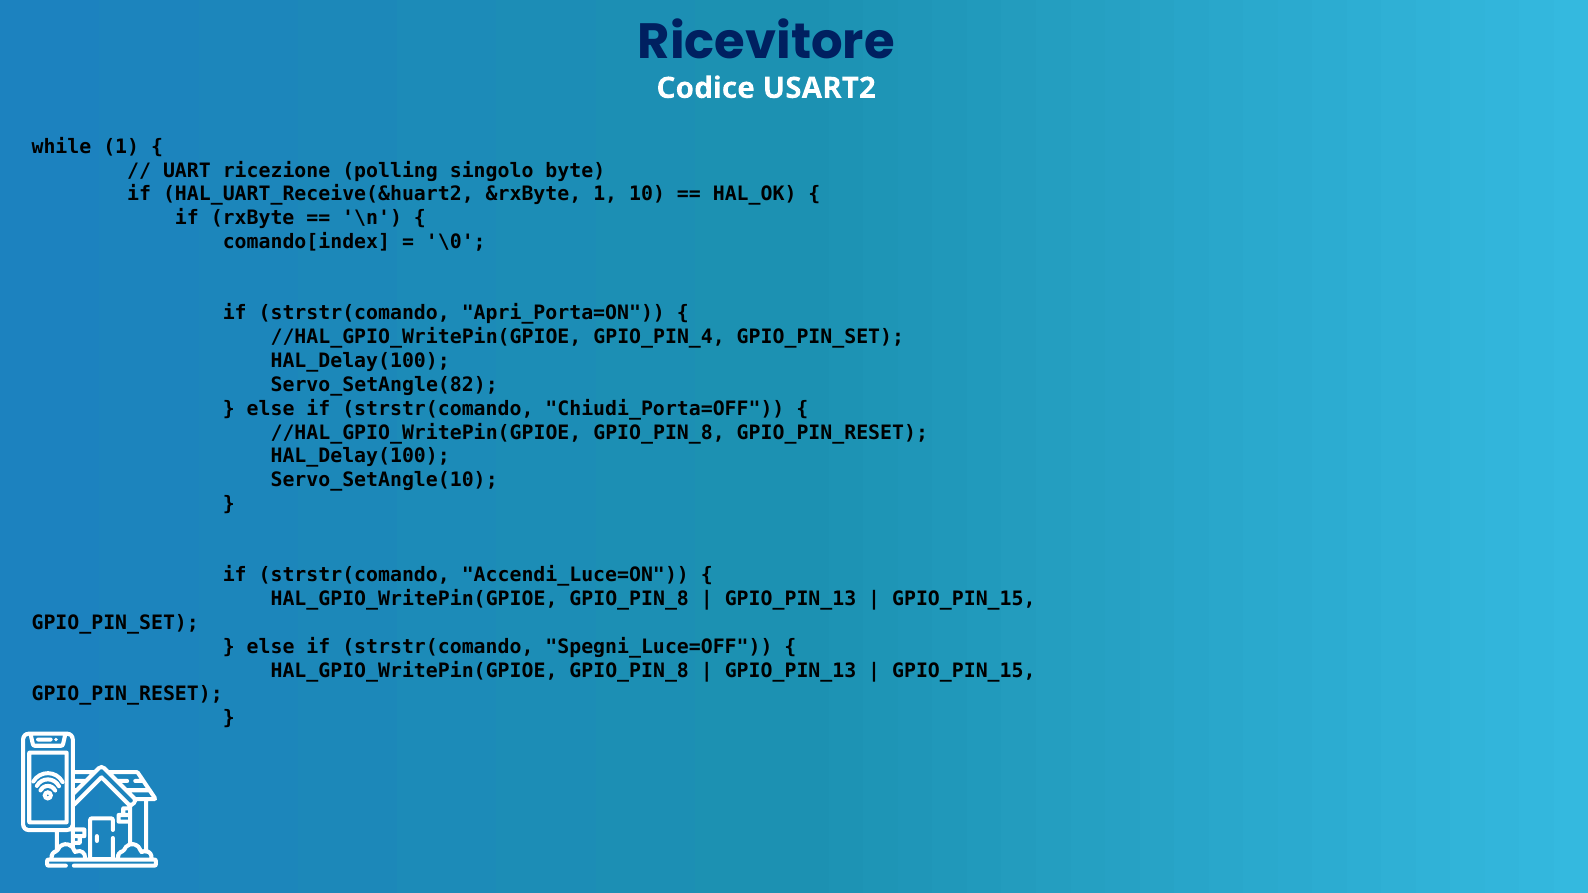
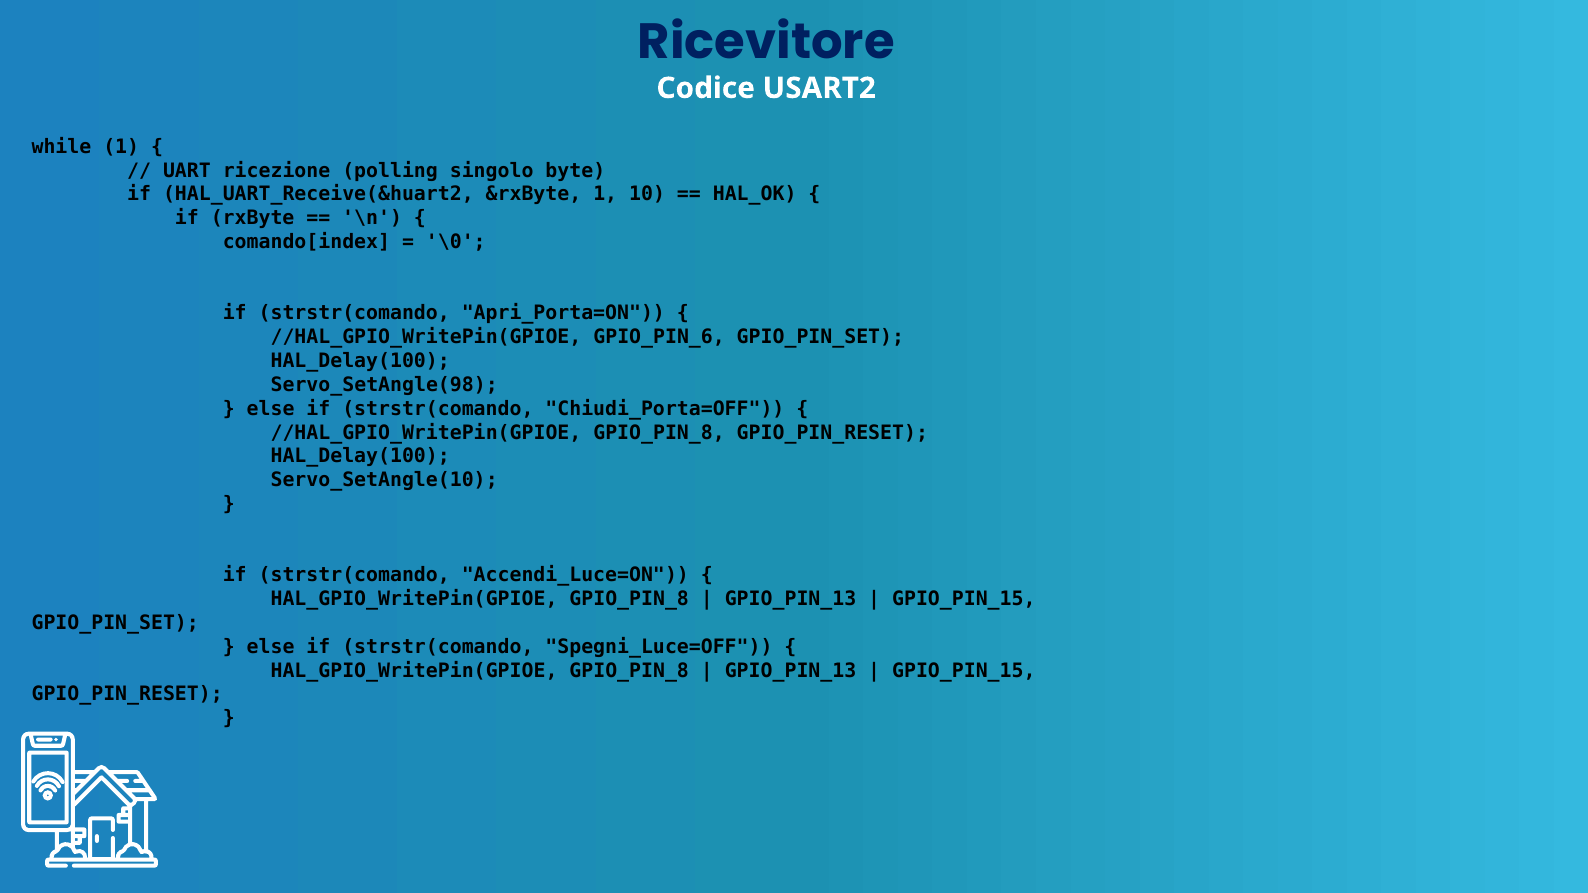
GPIO_PIN_4: GPIO_PIN_4 -> GPIO_PIN_6
Servo_SetAngle(82: Servo_SetAngle(82 -> Servo_SetAngle(98
